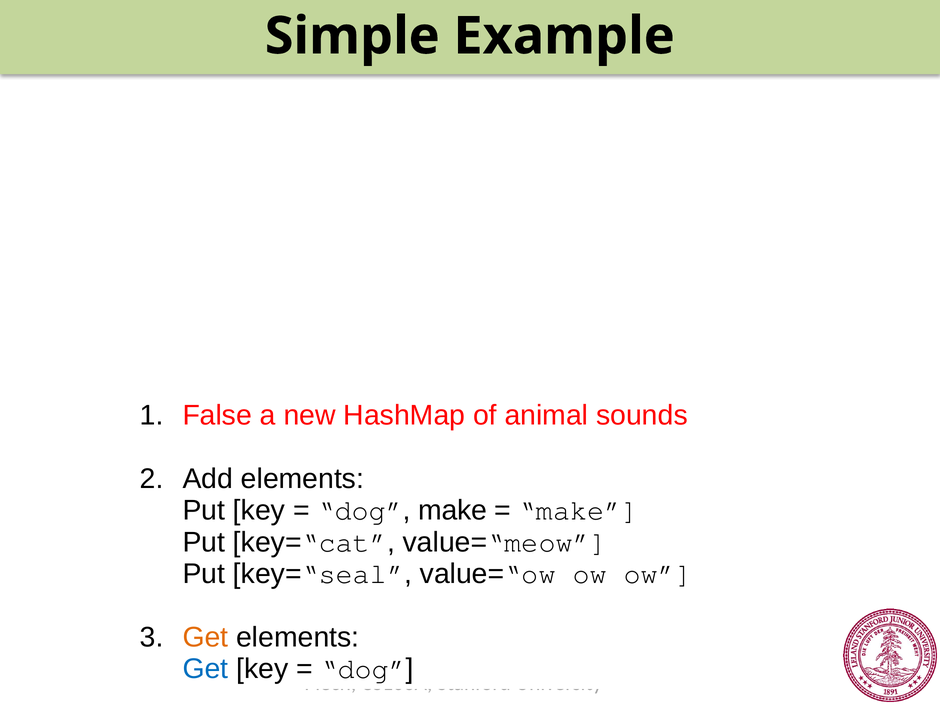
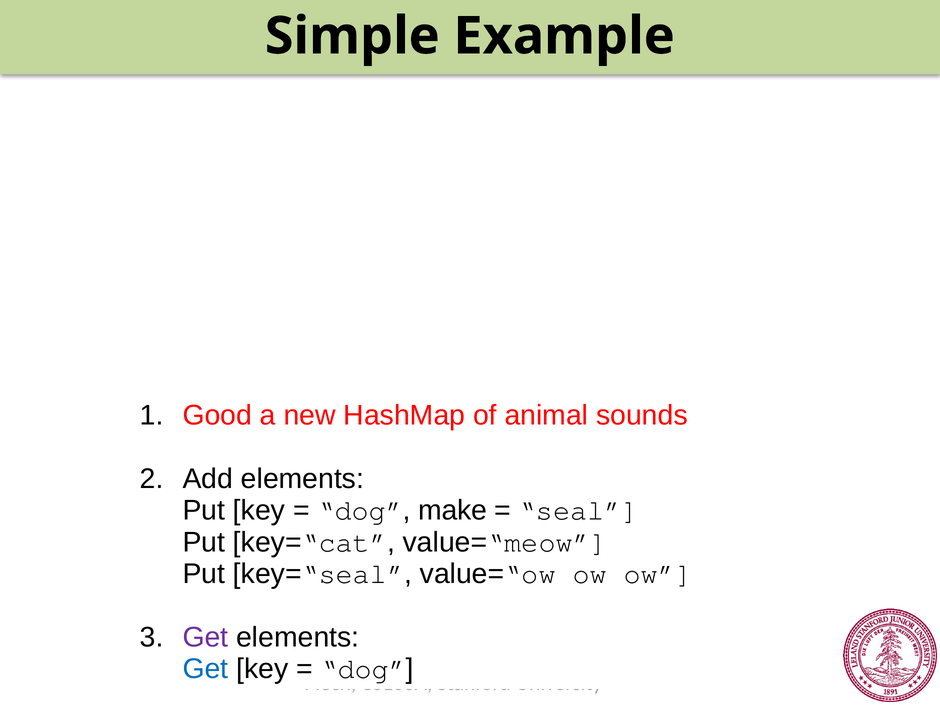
False: False -> Good
make at (579, 510): make -> seal
Get at (205, 637) colour: orange -> purple
